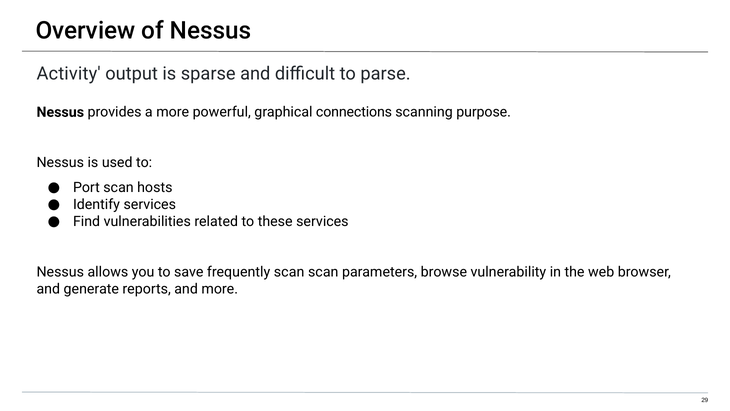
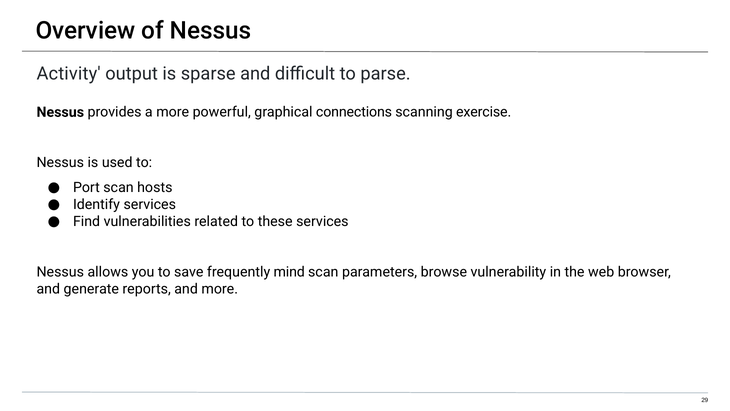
purpose: purpose -> exercise
frequently scan: scan -> mind
